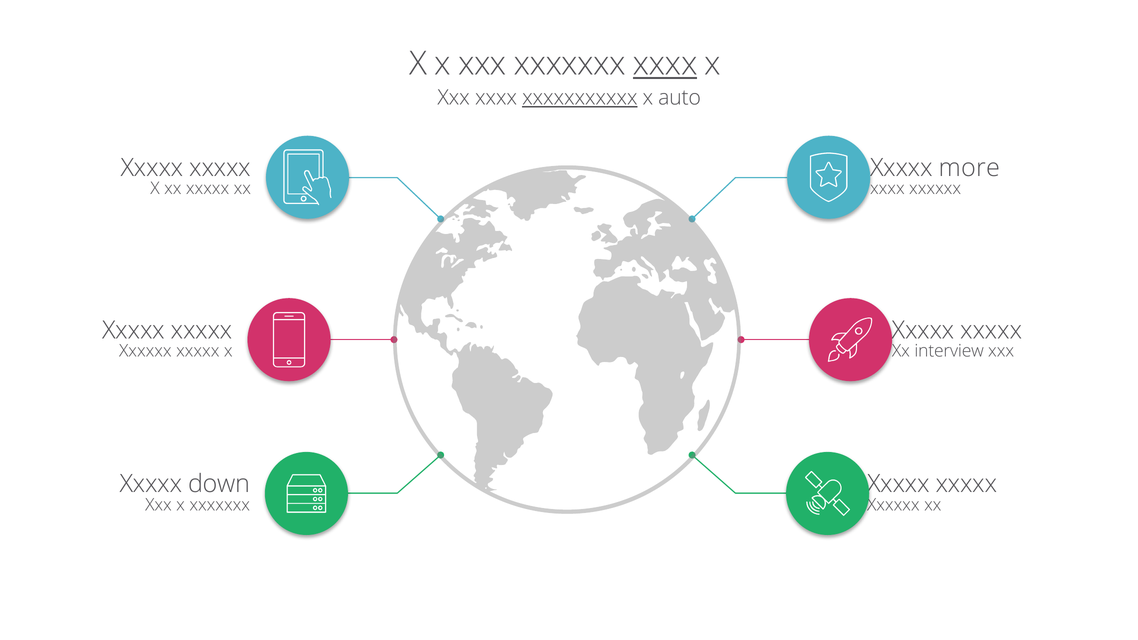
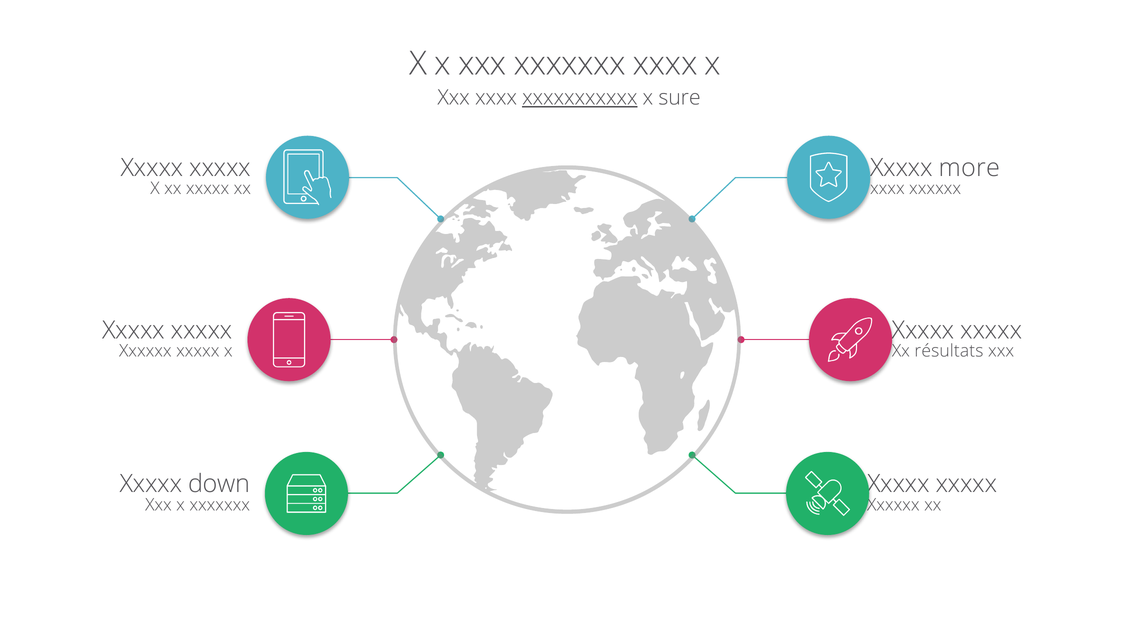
xxxx at (665, 64) underline: present -> none
auto: auto -> sure
interview: interview -> résultats
